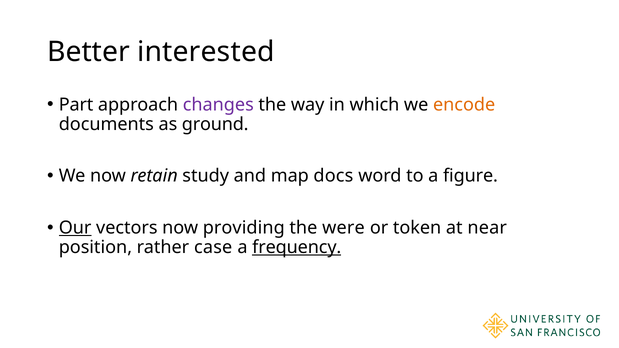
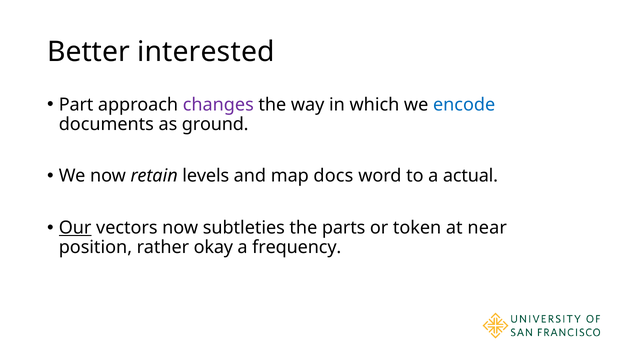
encode colour: orange -> blue
study: study -> levels
figure: figure -> actual
providing: providing -> subtleties
were: were -> parts
case: case -> okay
frequency underline: present -> none
